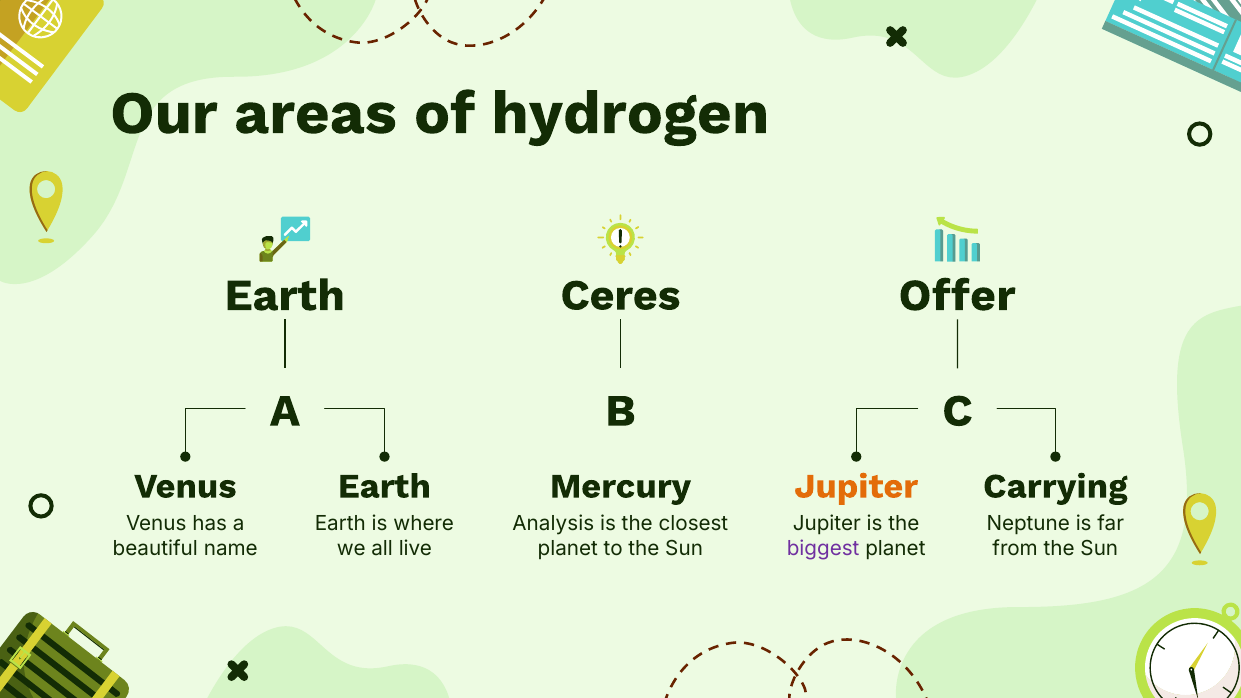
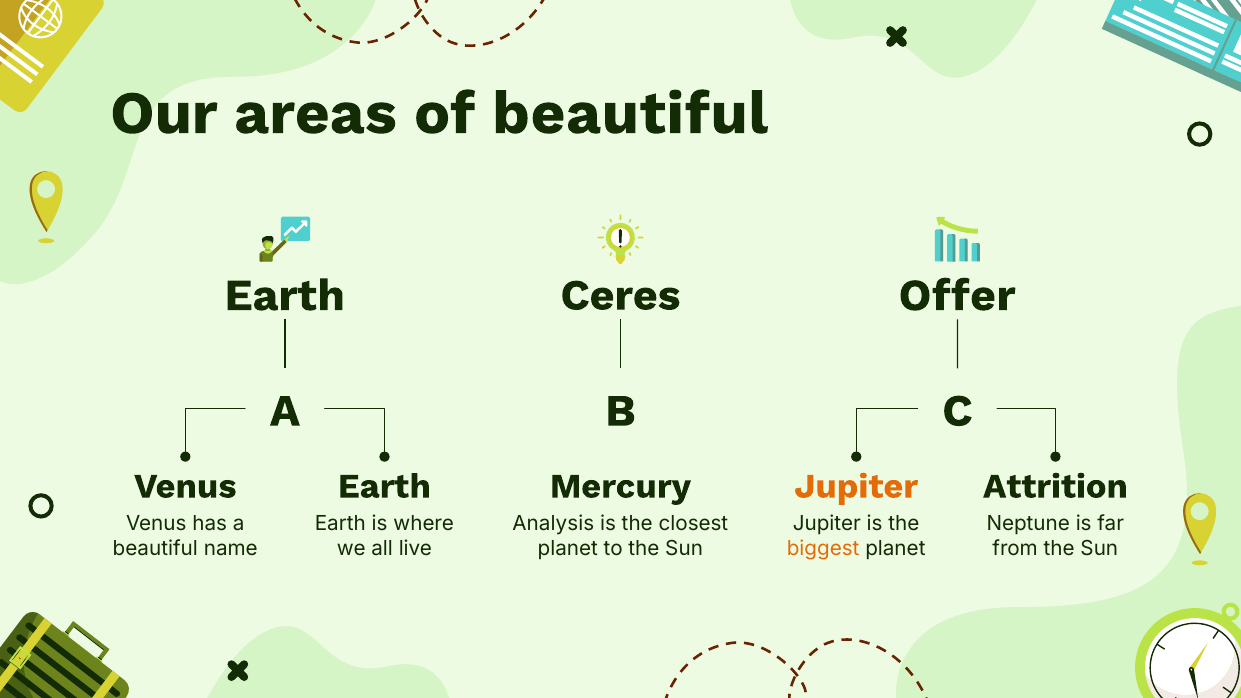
of hydrogen: hydrogen -> beautiful
Carrying: Carrying -> Attrition
biggest colour: purple -> orange
